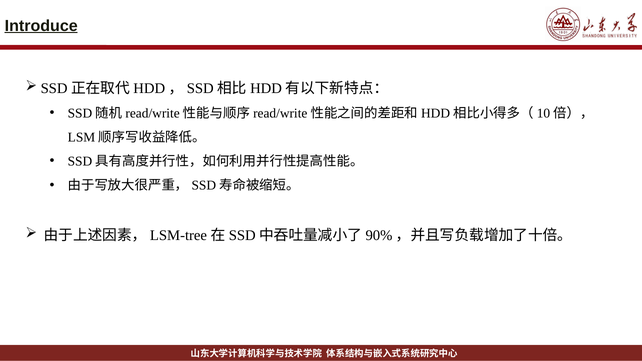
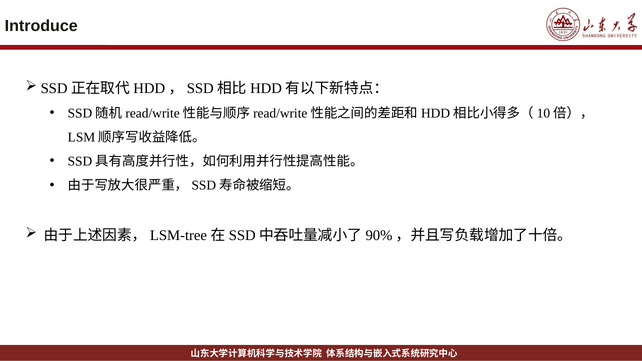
Introduce underline: present -> none
